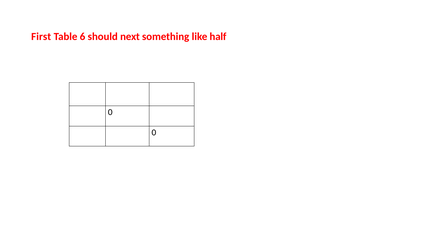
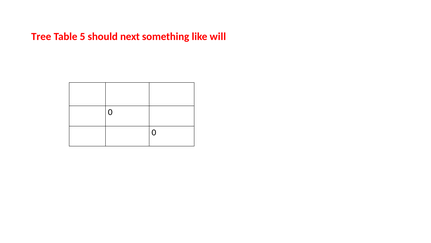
First: First -> Tree
6: 6 -> 5
half: half -> will
